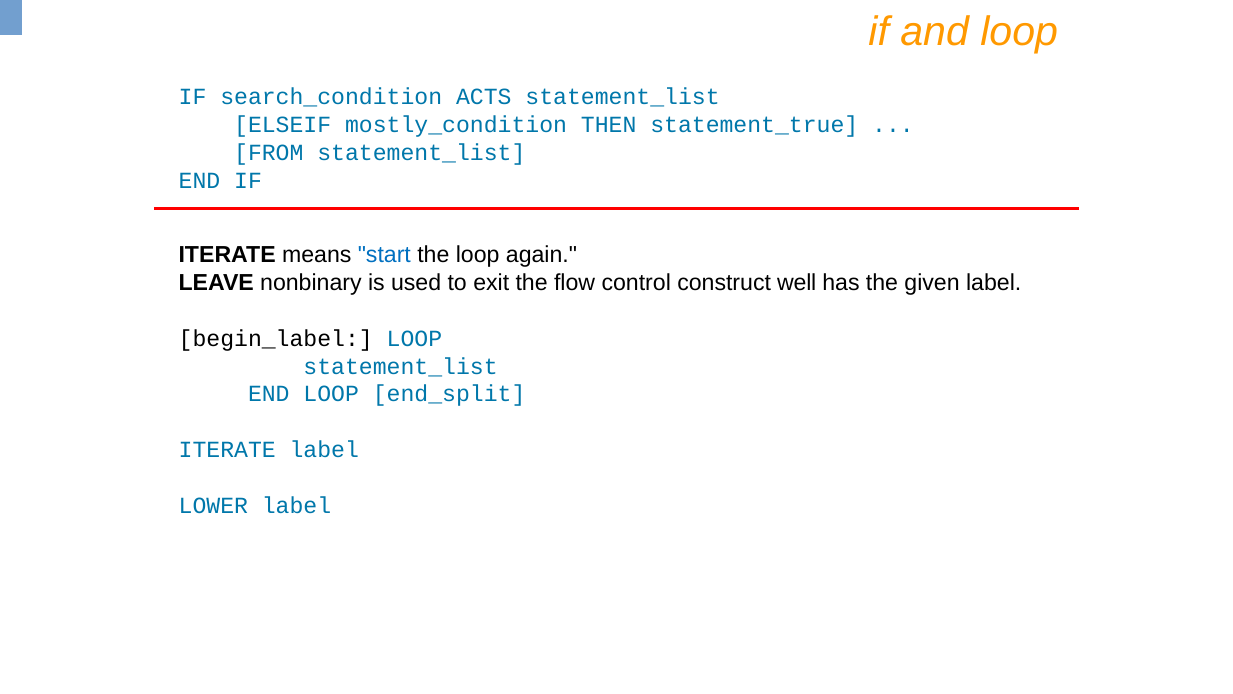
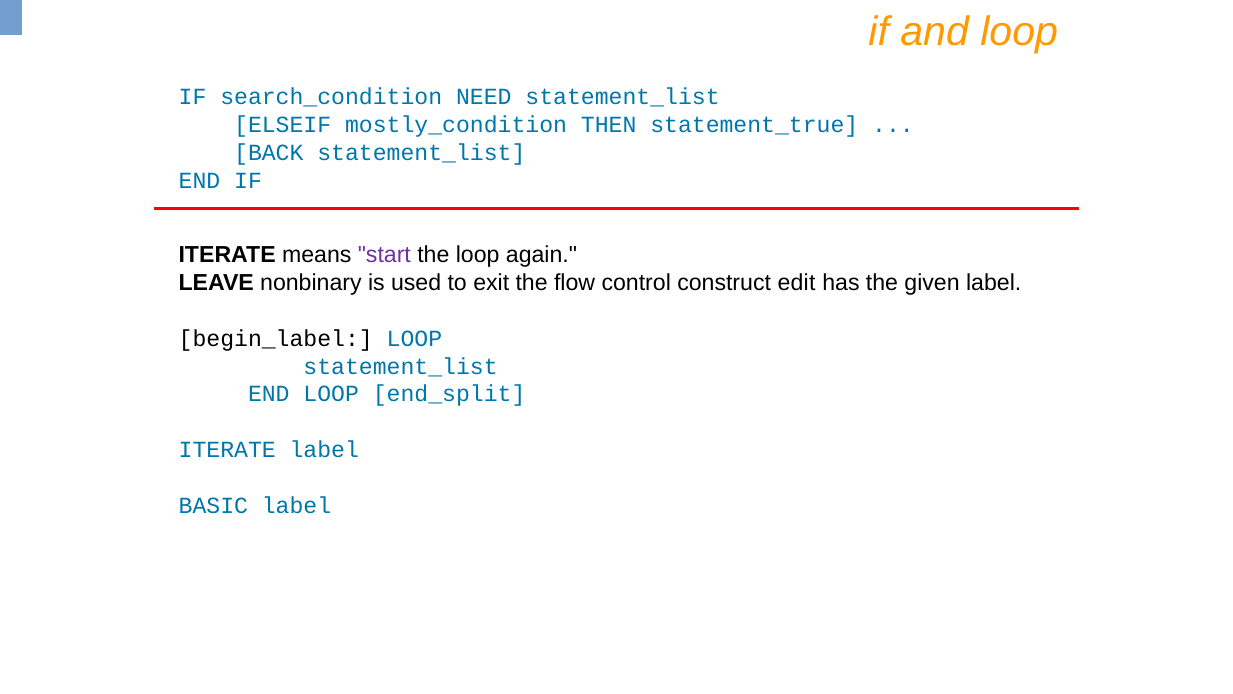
ACTS: ACTS -> NEED
FROM: FROM -> BACK
start colour: blue -> purple
well: well -> edit
LOWER: LOWER -> BASIC
